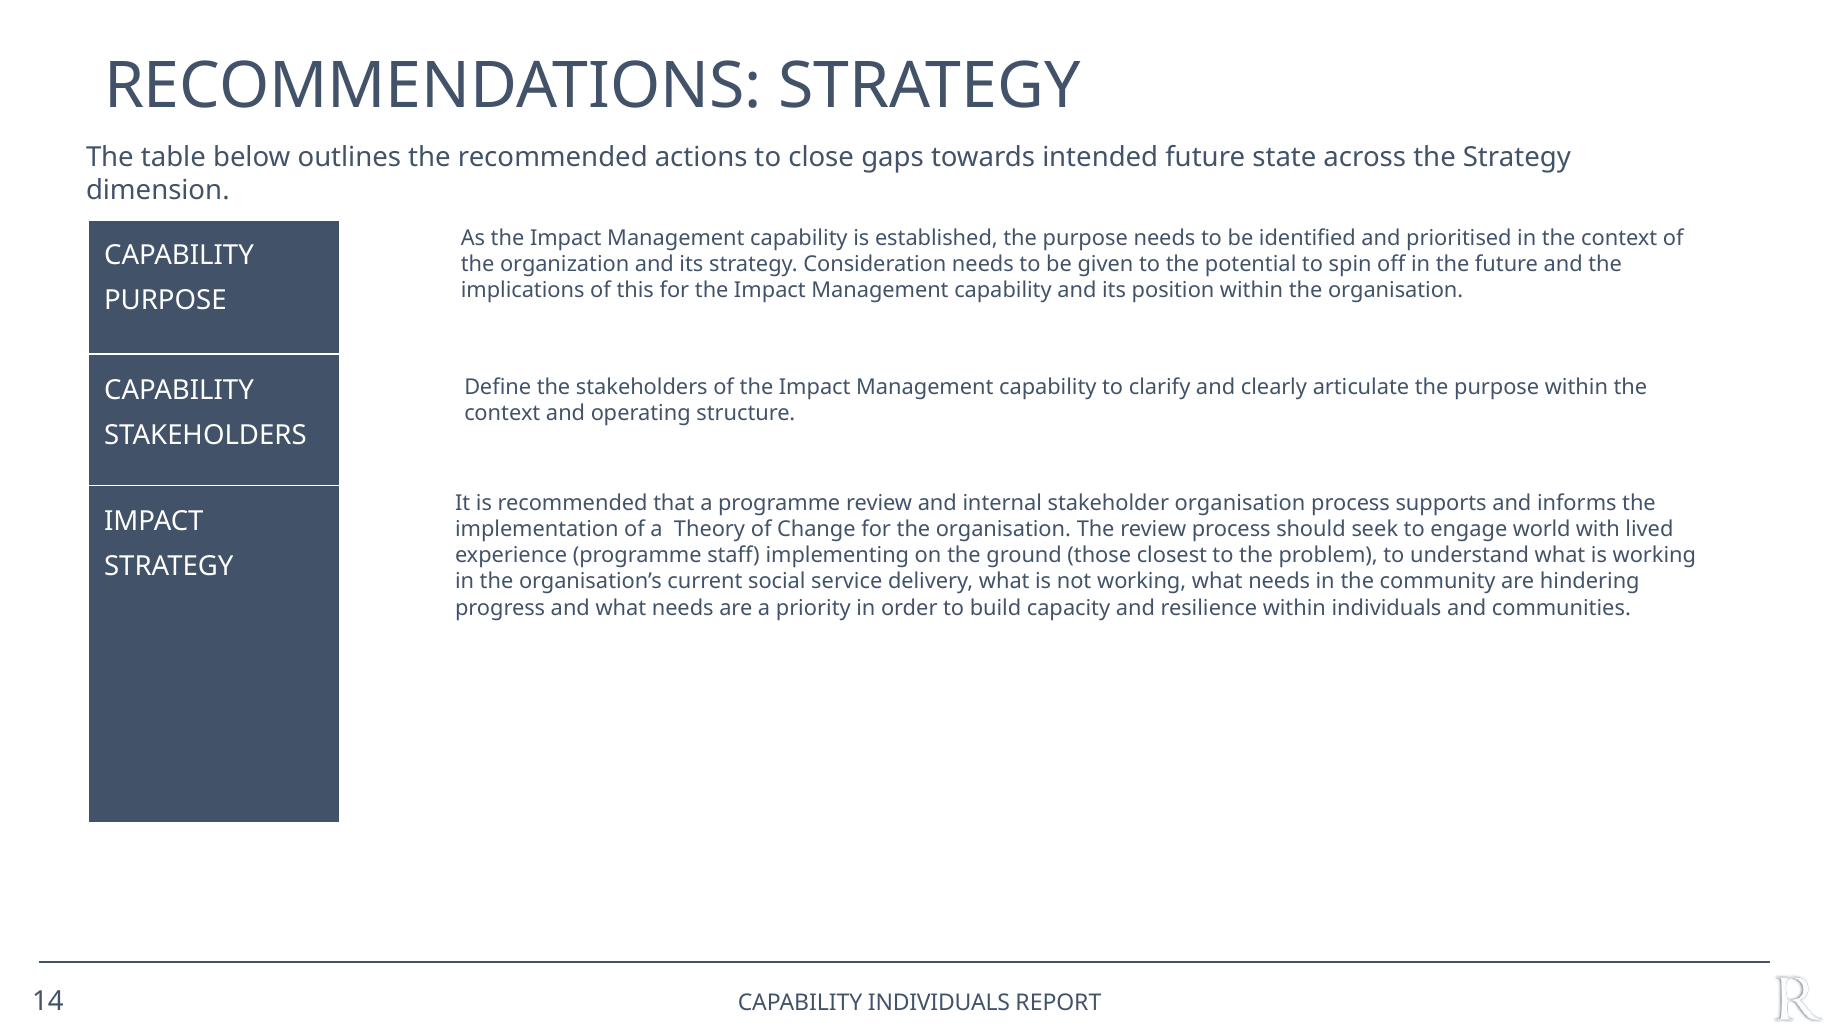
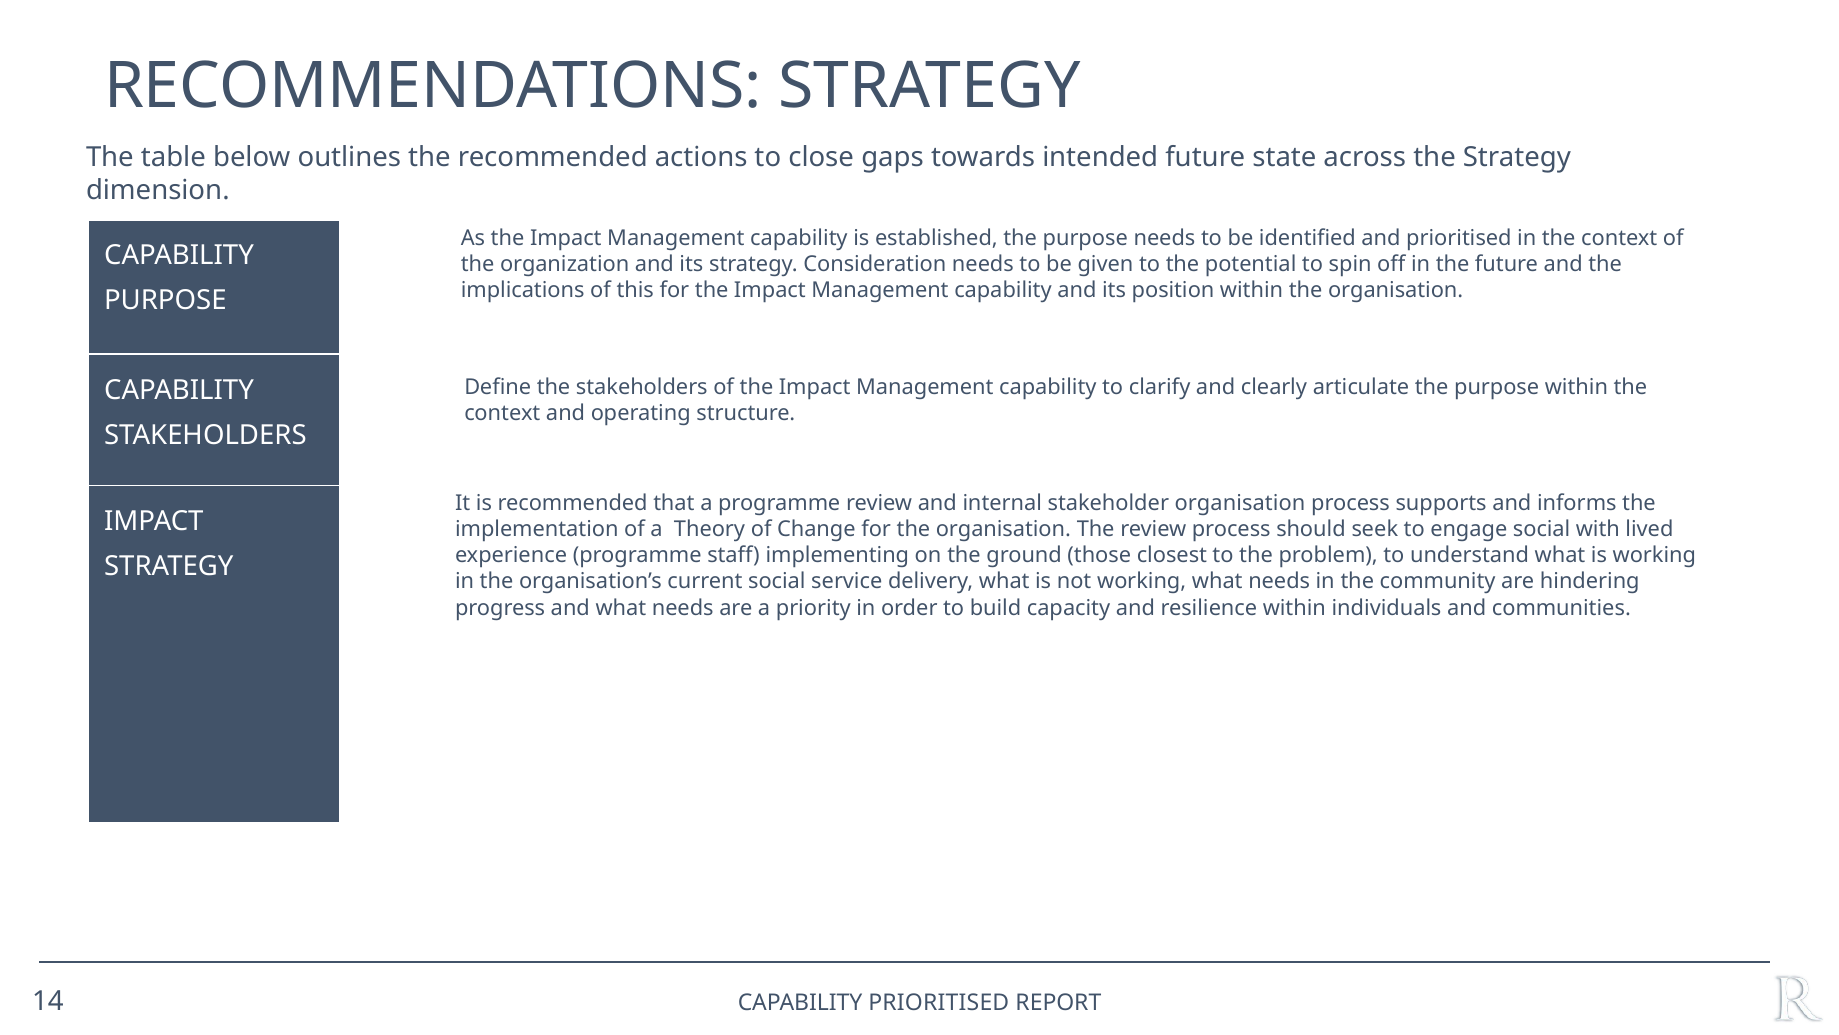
engage world: world -> social
CAPABILITY INDIVIDUALS: INDIVIDUALS -> PRIORITISED
